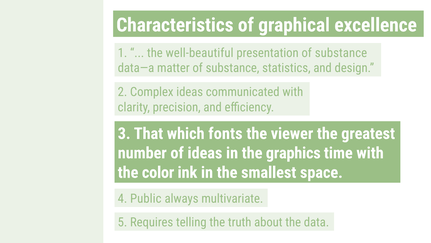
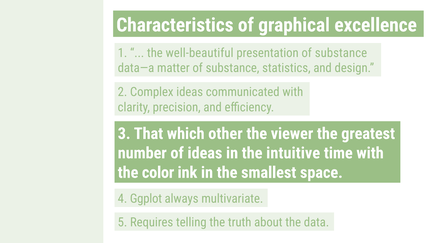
fonts: fonts -> other
graphics: graphics -> intuitive
Public: Public -> Ggplot
